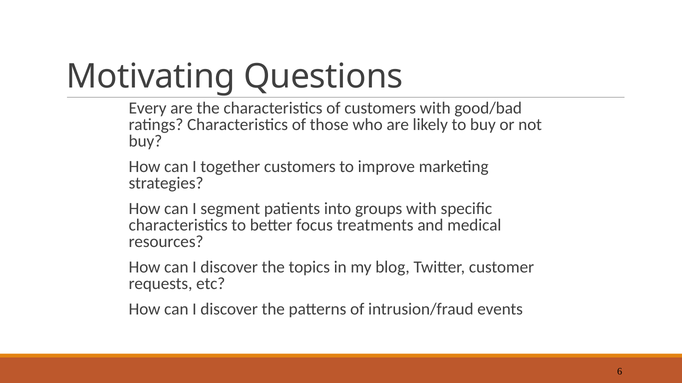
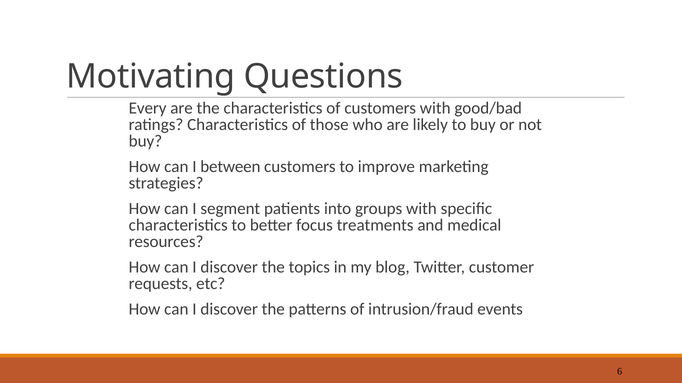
together: together -> between
